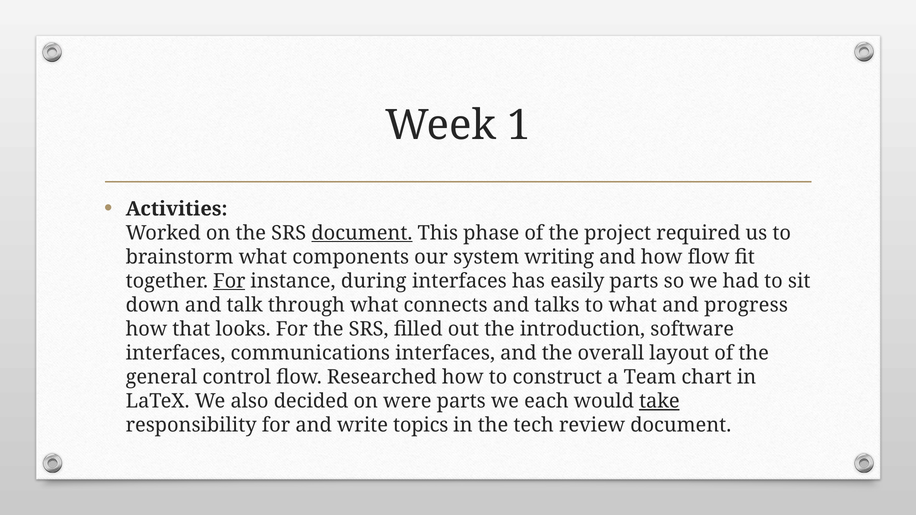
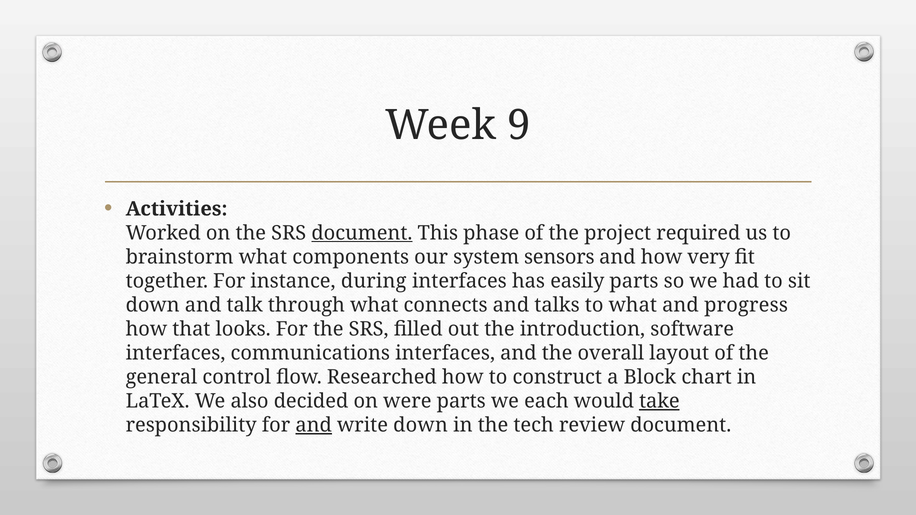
1: 1 -> 9
writing: writing -> sensors
how flow: flow -> very
For at (229, 281) underline: present -> none
Team: Team -> Block
and at (314, 425) underline: none -> present
write topics: topics -> down
